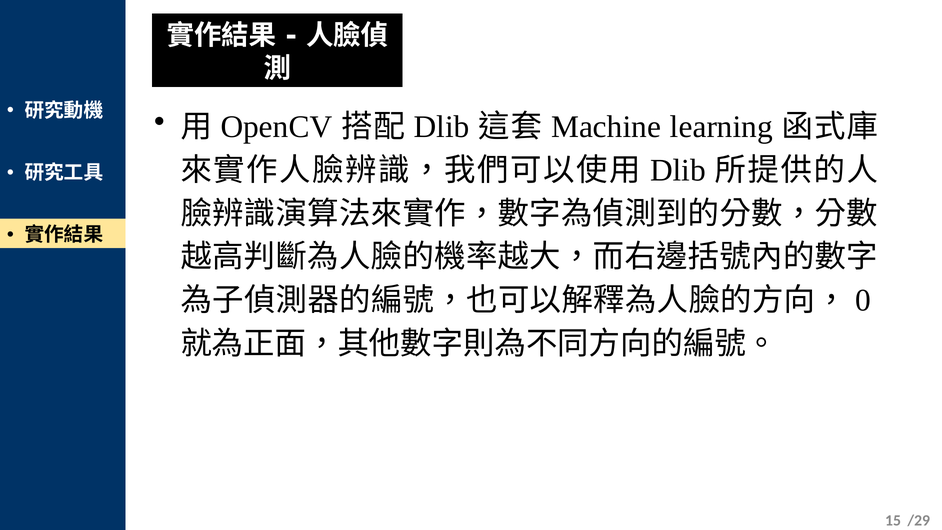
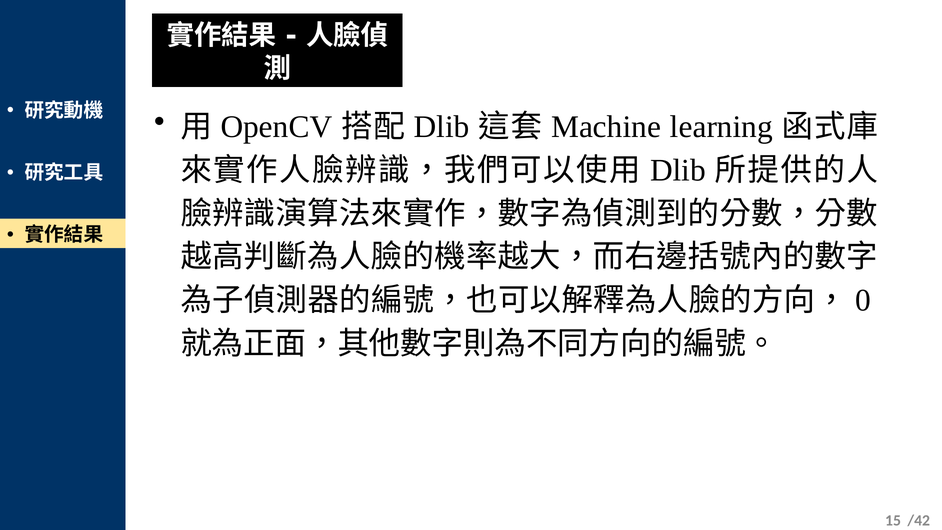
/29: /29 -> /42
